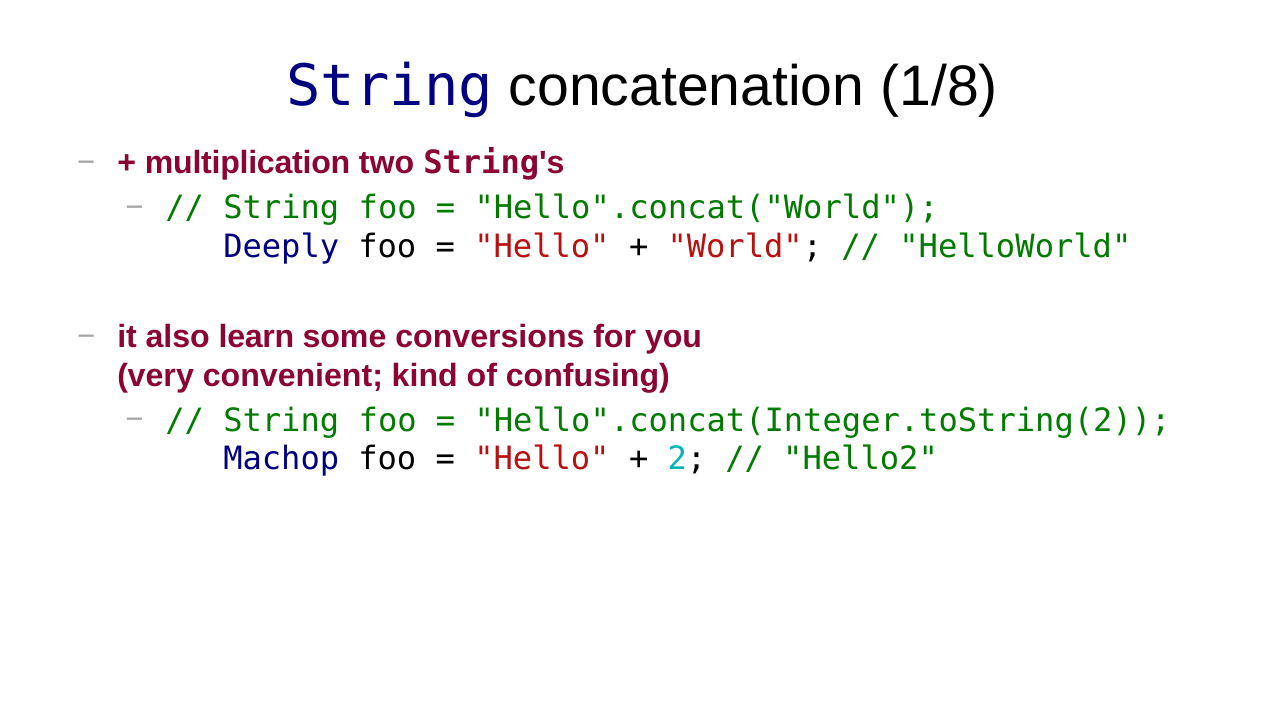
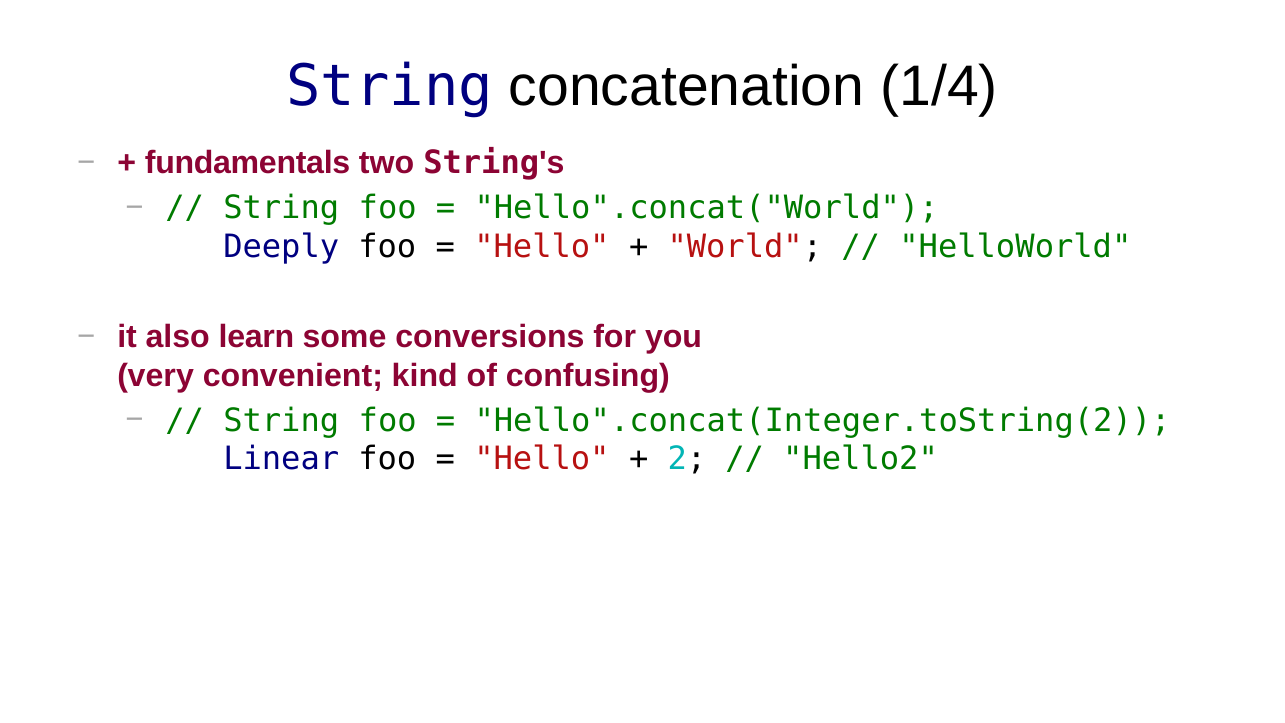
1/8: 1/8 -> 1/4
multiplication: multiplication -> fundamentals
Machop: Machop -> Linear
